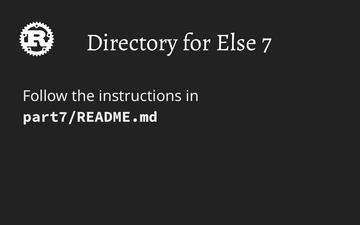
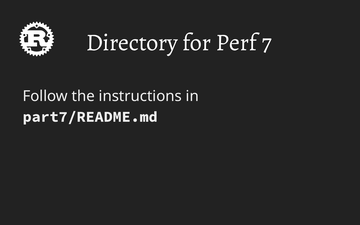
Else: Else -> Perf
